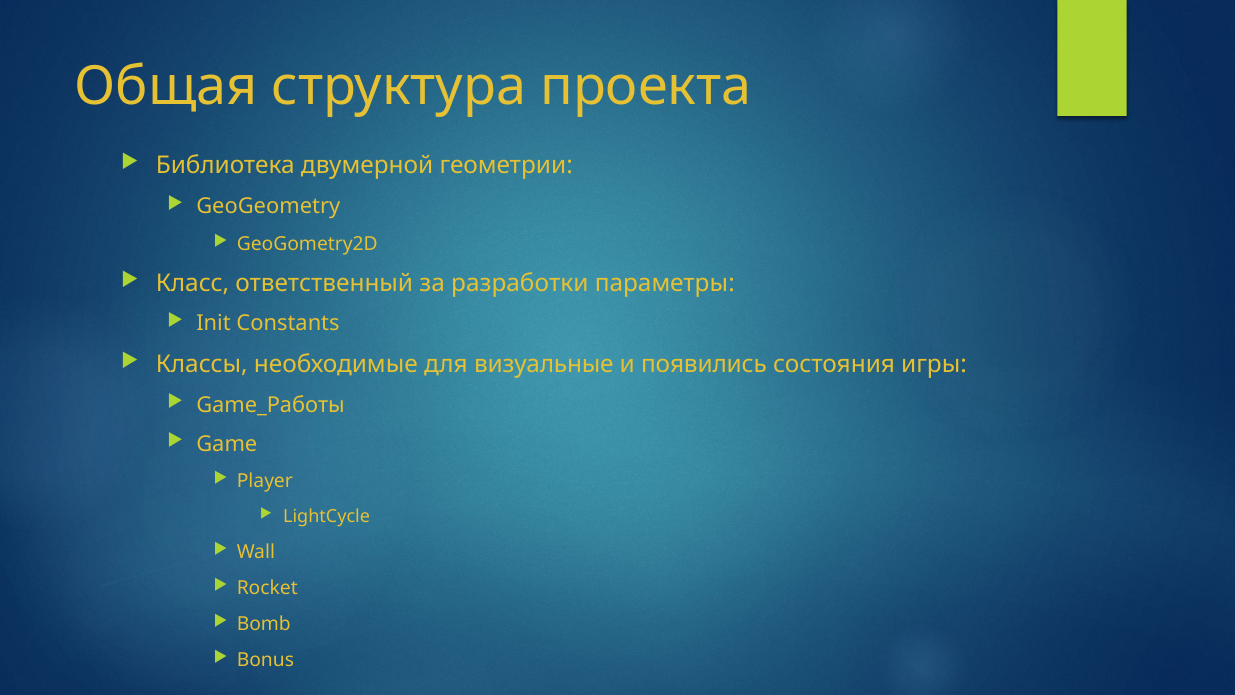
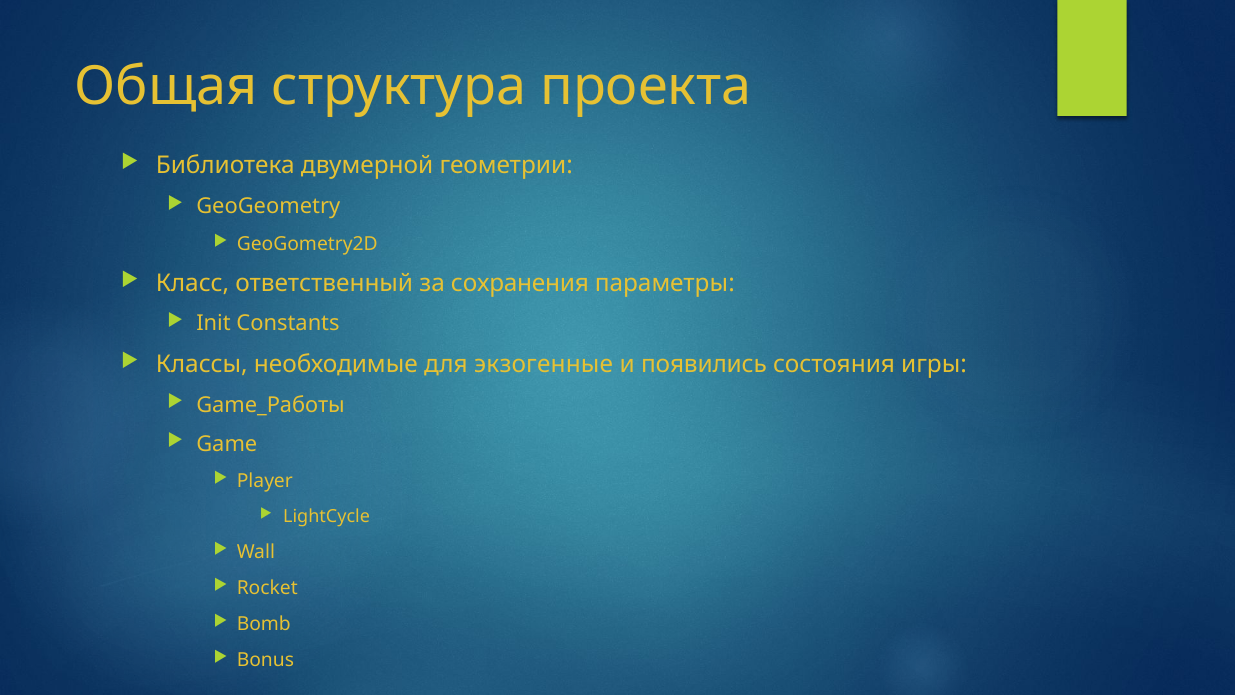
разработки: разработки -> сохранения
визуальные: визуальные -> экзогенные
